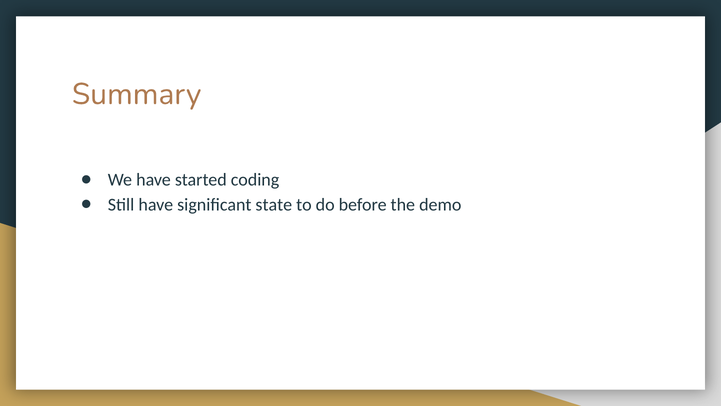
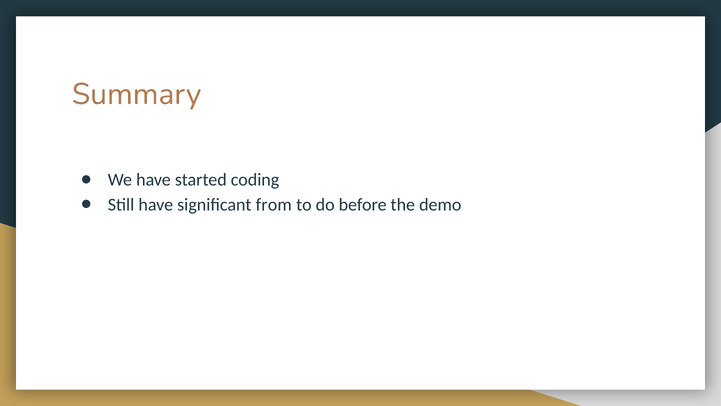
state: state -> from
